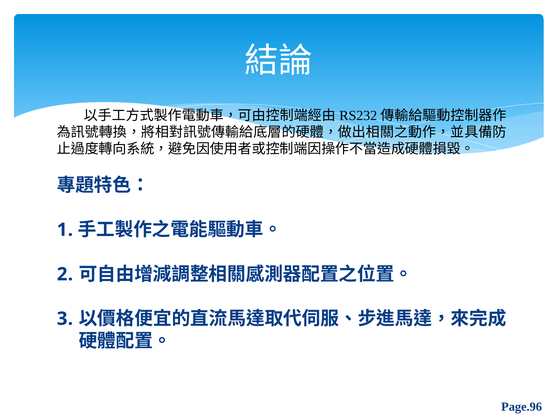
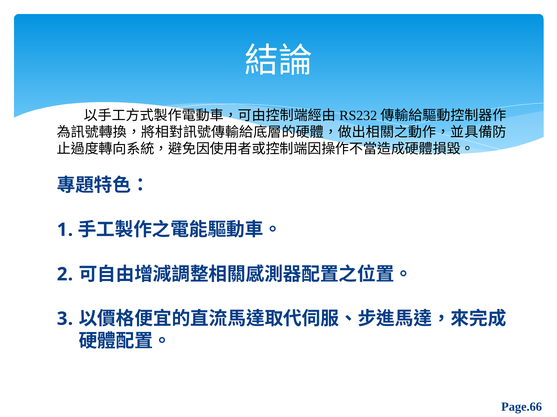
Page.96: Page.96 -> Page.66
